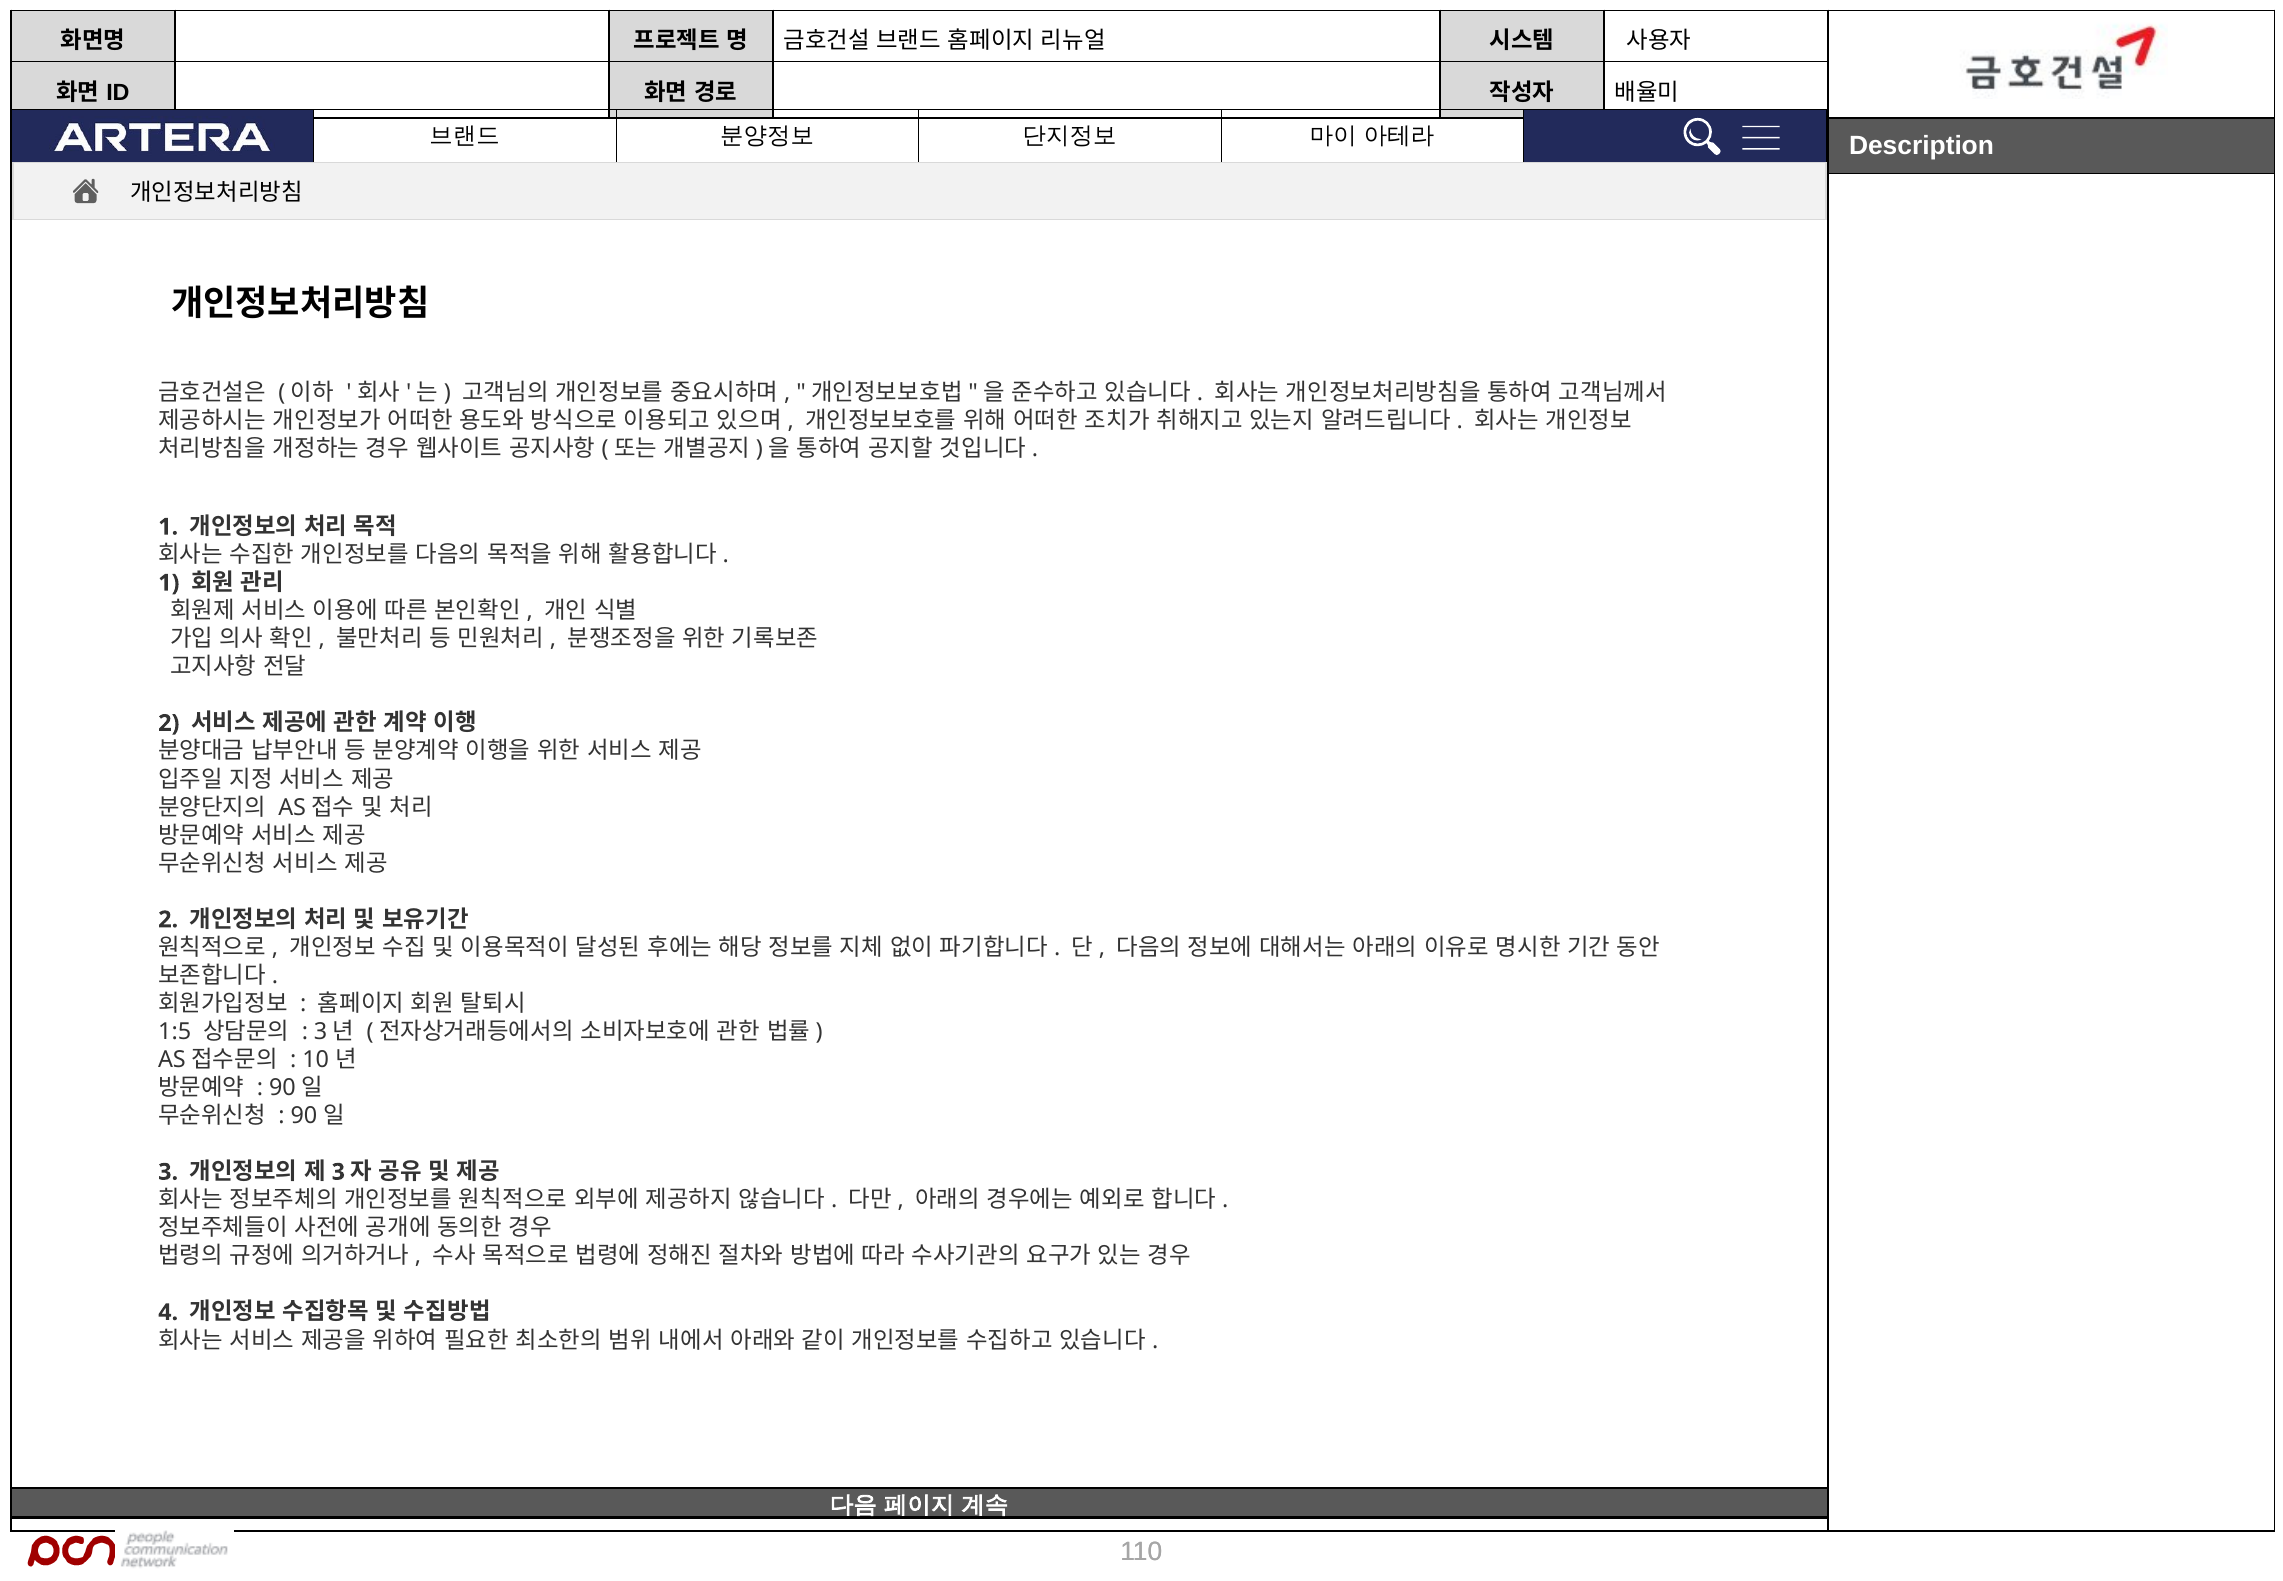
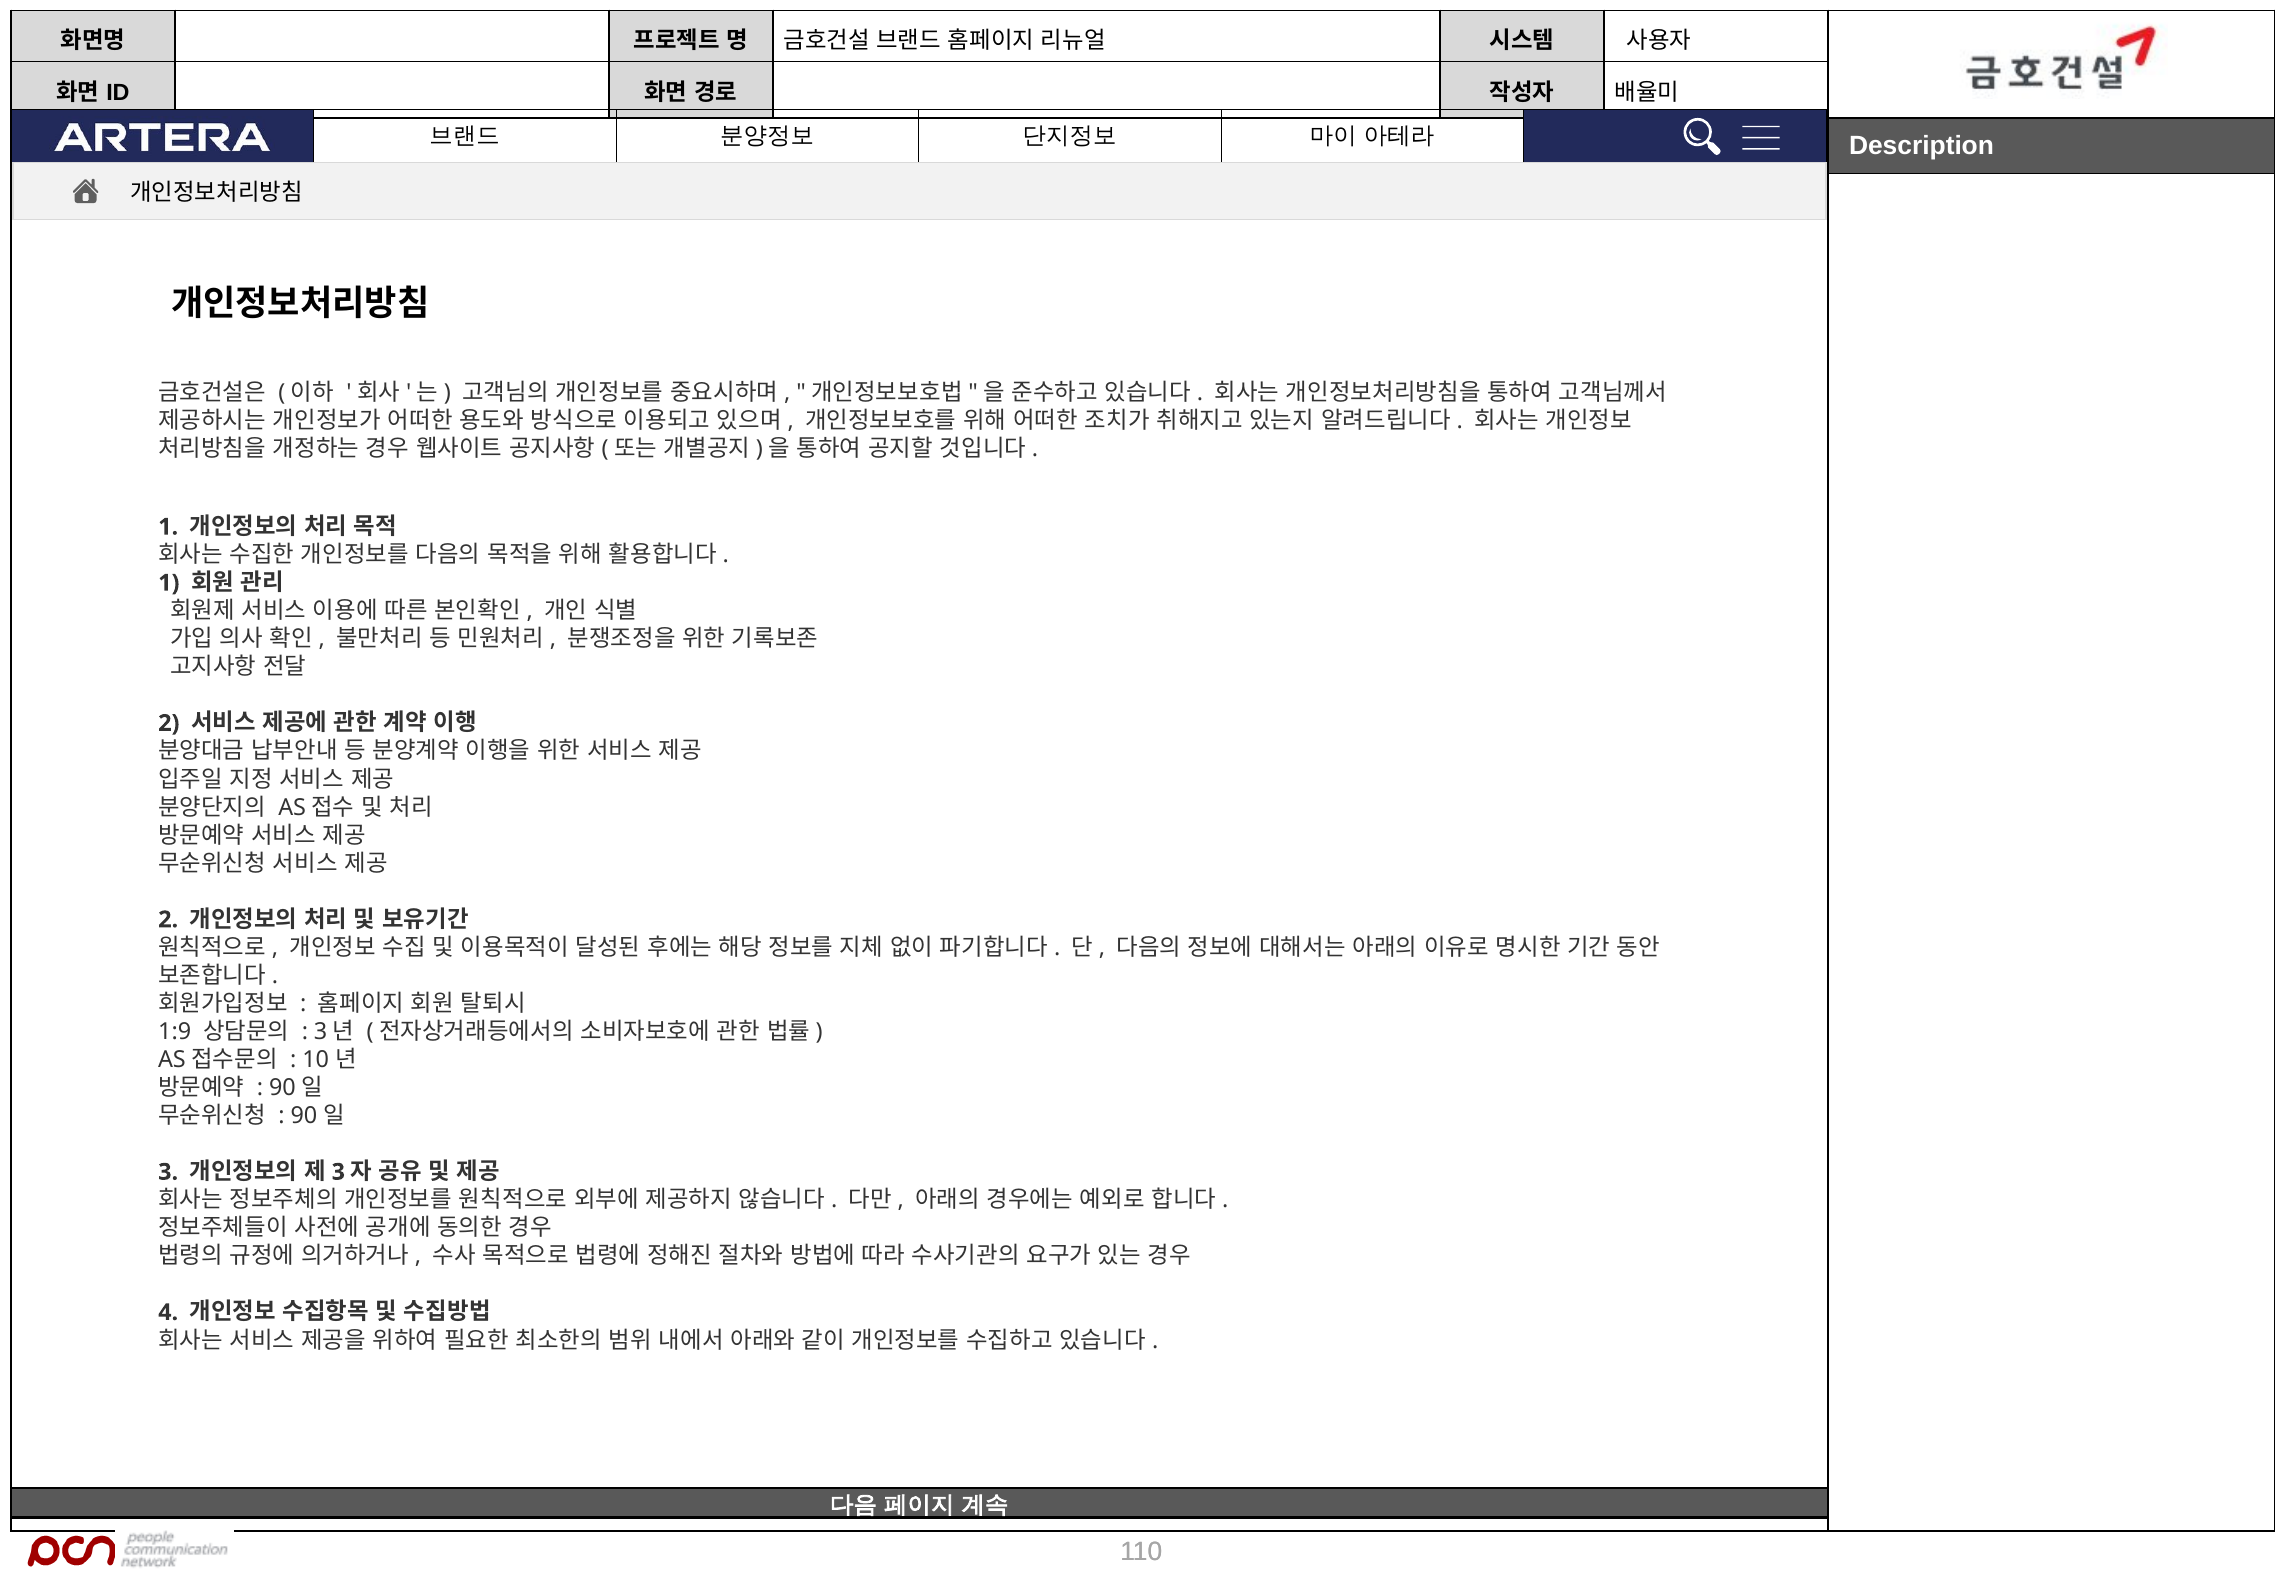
1:5: 1:5 -> 1:9
